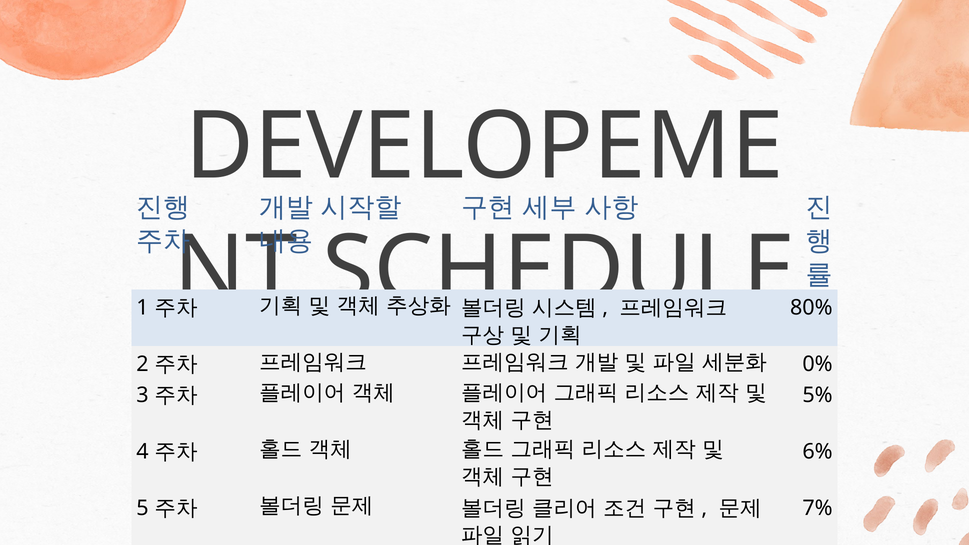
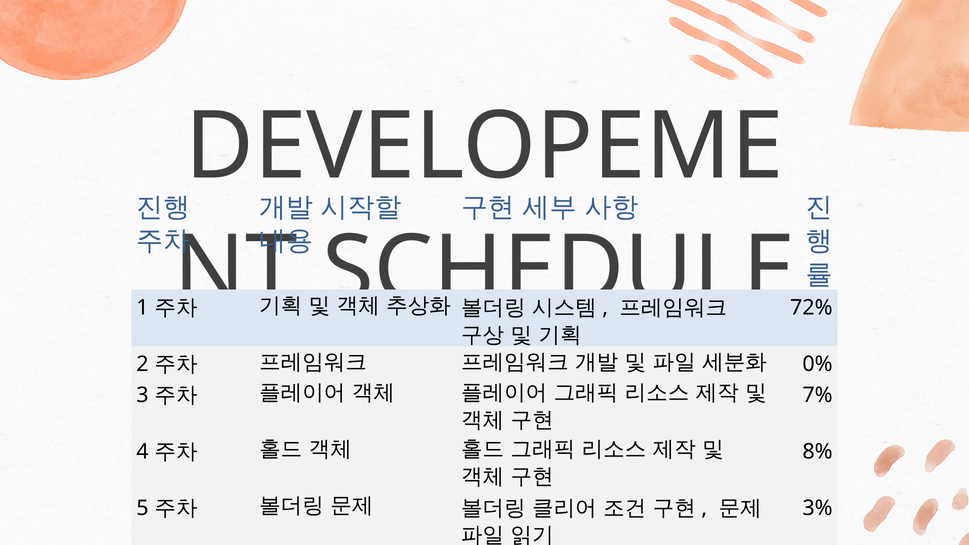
80%: 80% -> 72%
5%: 5% -> 7%
6%: 6% -> 8%
7%: 7% -> 3%
